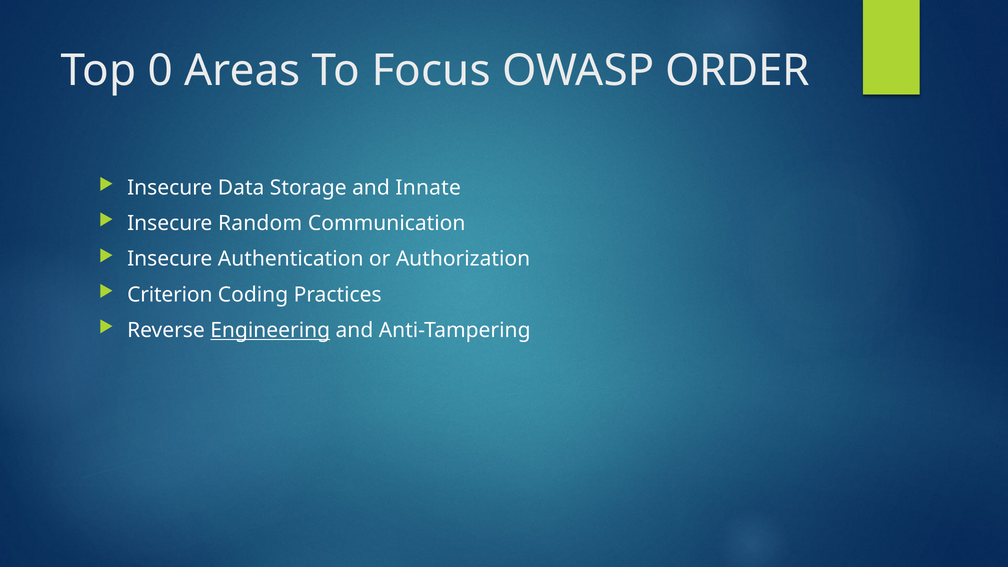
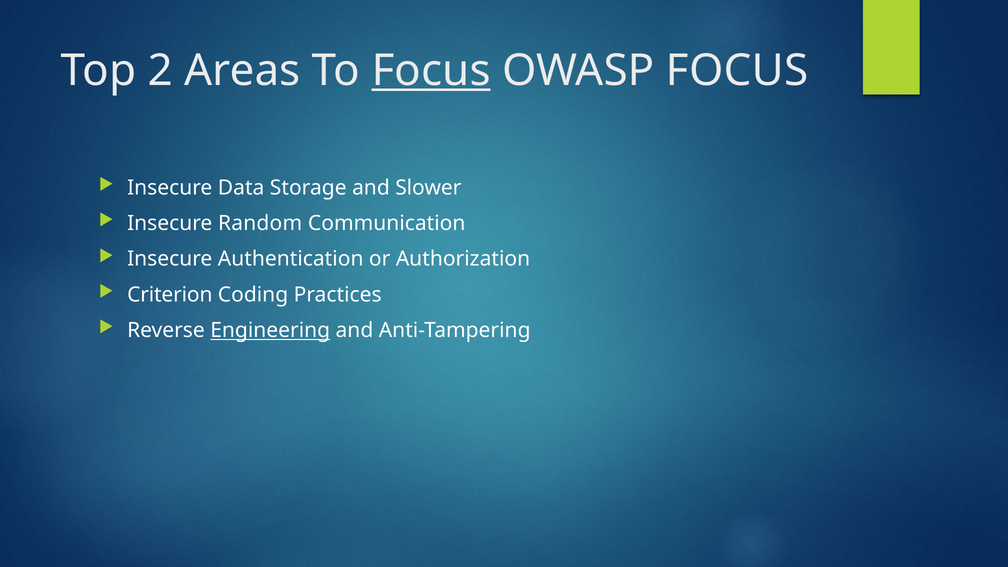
0: 0 -> 2
Focus at (431, 71) underline: none -> present
OWASP ORDER: ORDER -> FOCUS
Innate: Innate -> Slower
